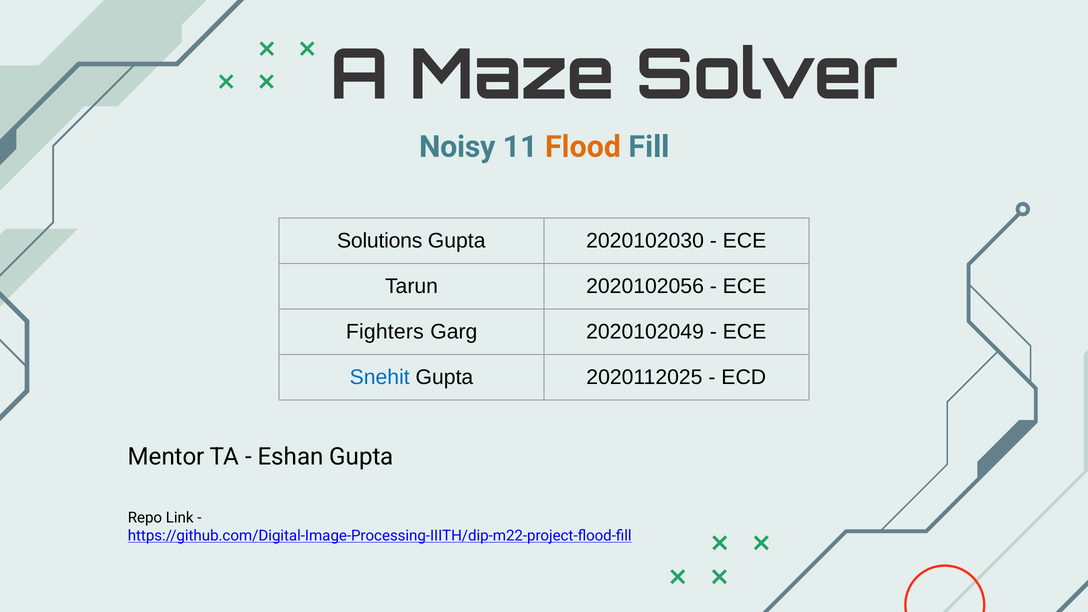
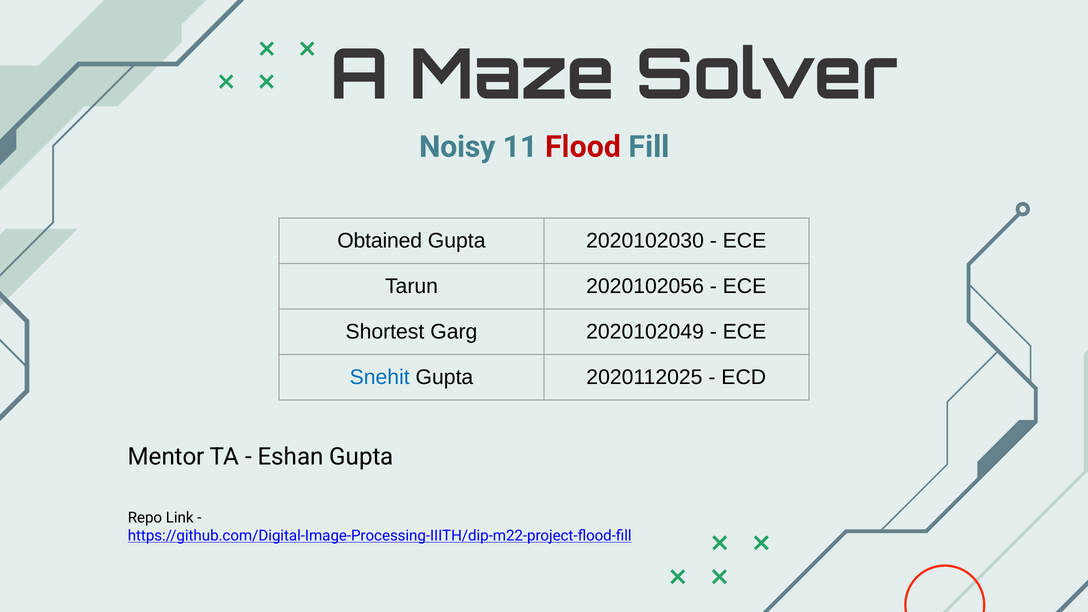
Flood colour: orange -> red
Solutions: Solutions -> Obtained
Fighters: Fighters -> Shortest
